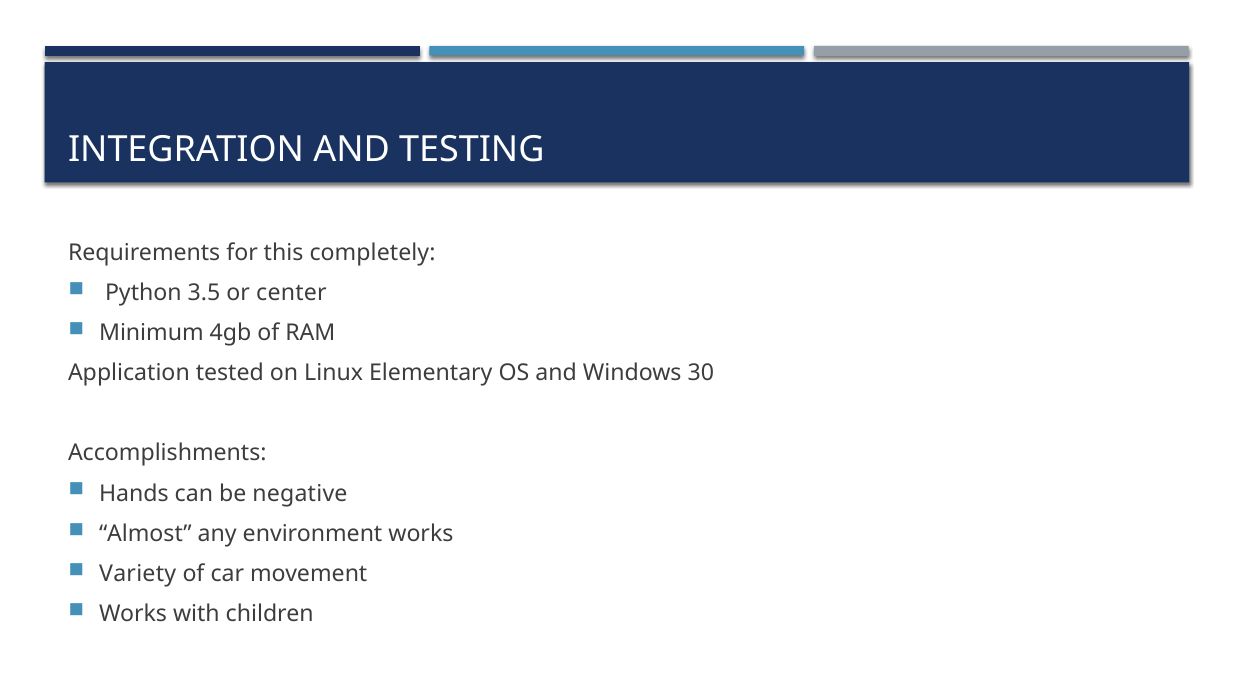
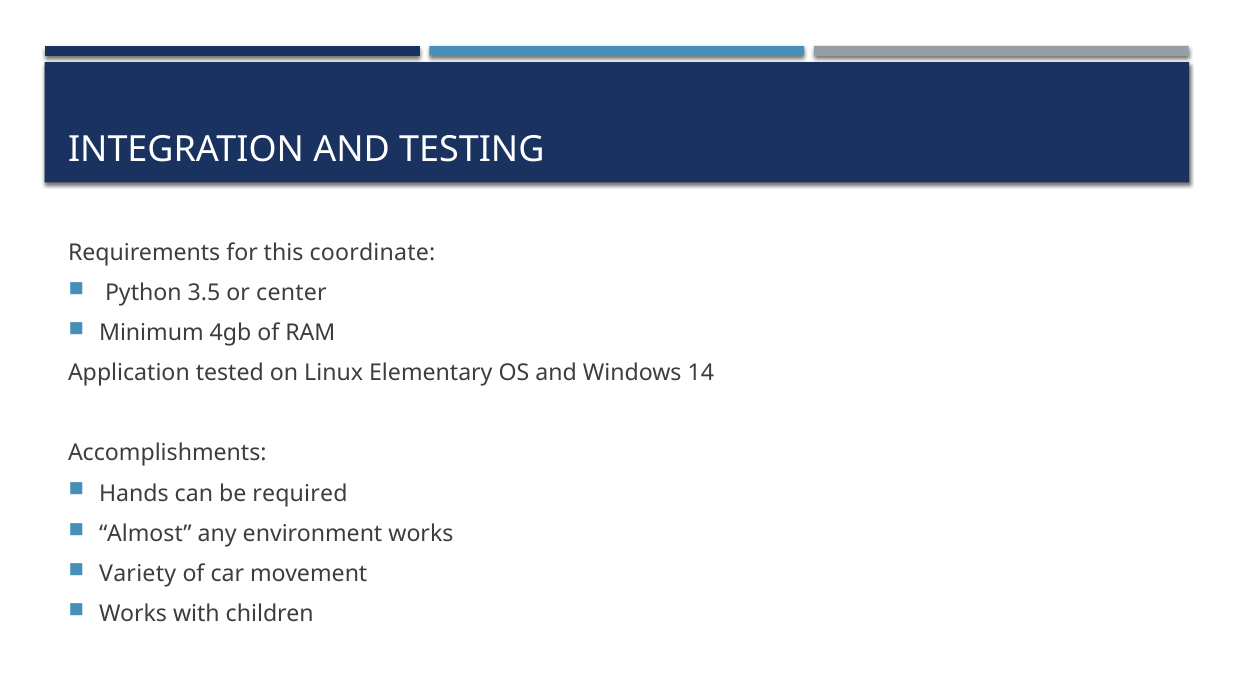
completely: completely -> coordinate
30: 30 -> 14
negative: negative -> required
